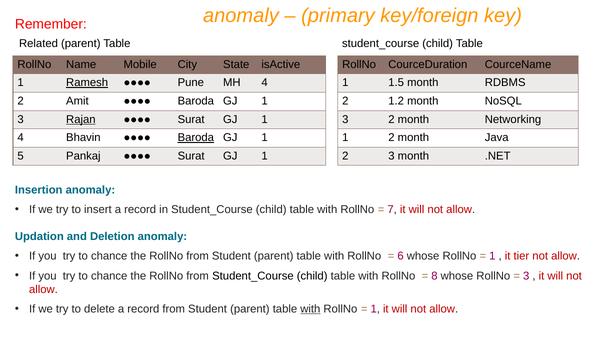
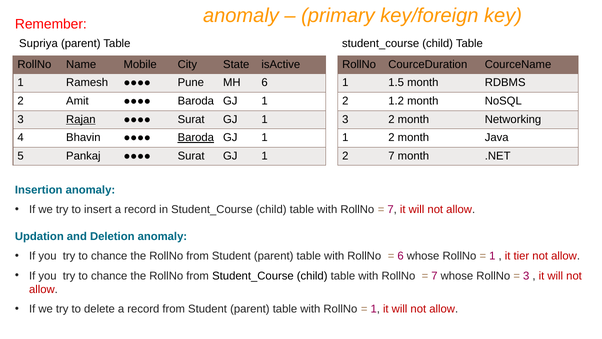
Related: Related -> Supriya
Ramesh underline: present -> none
MH 4: 4 -> 6
2 3: 3 -> 7
8 at (434, 275): 8 -> 7
with at (310, 309) underline: present -> none
